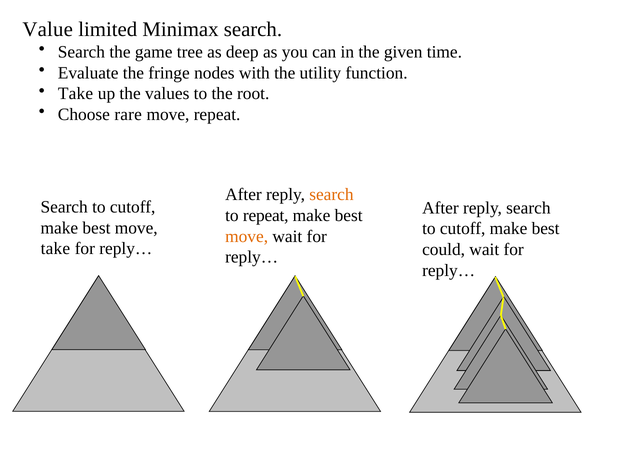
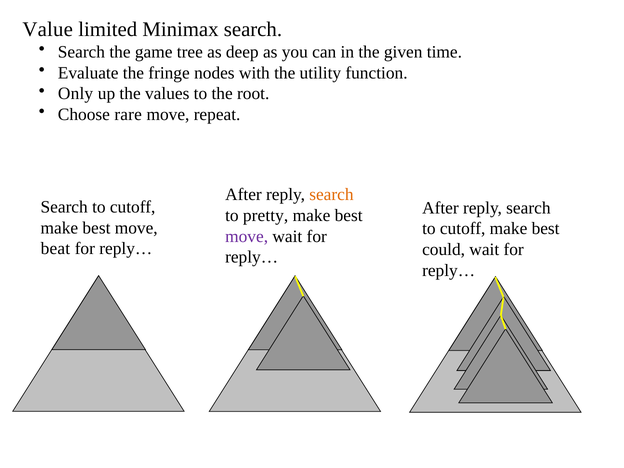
Take at (76, 94): Take -> Only
to repeat: repeat -> pretty
move at (247, 236) colour: orange -> purple
take at (55, 249): take -> beat
